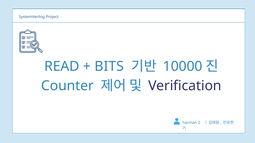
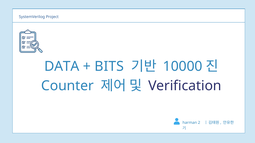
READ: READ -> DATA
